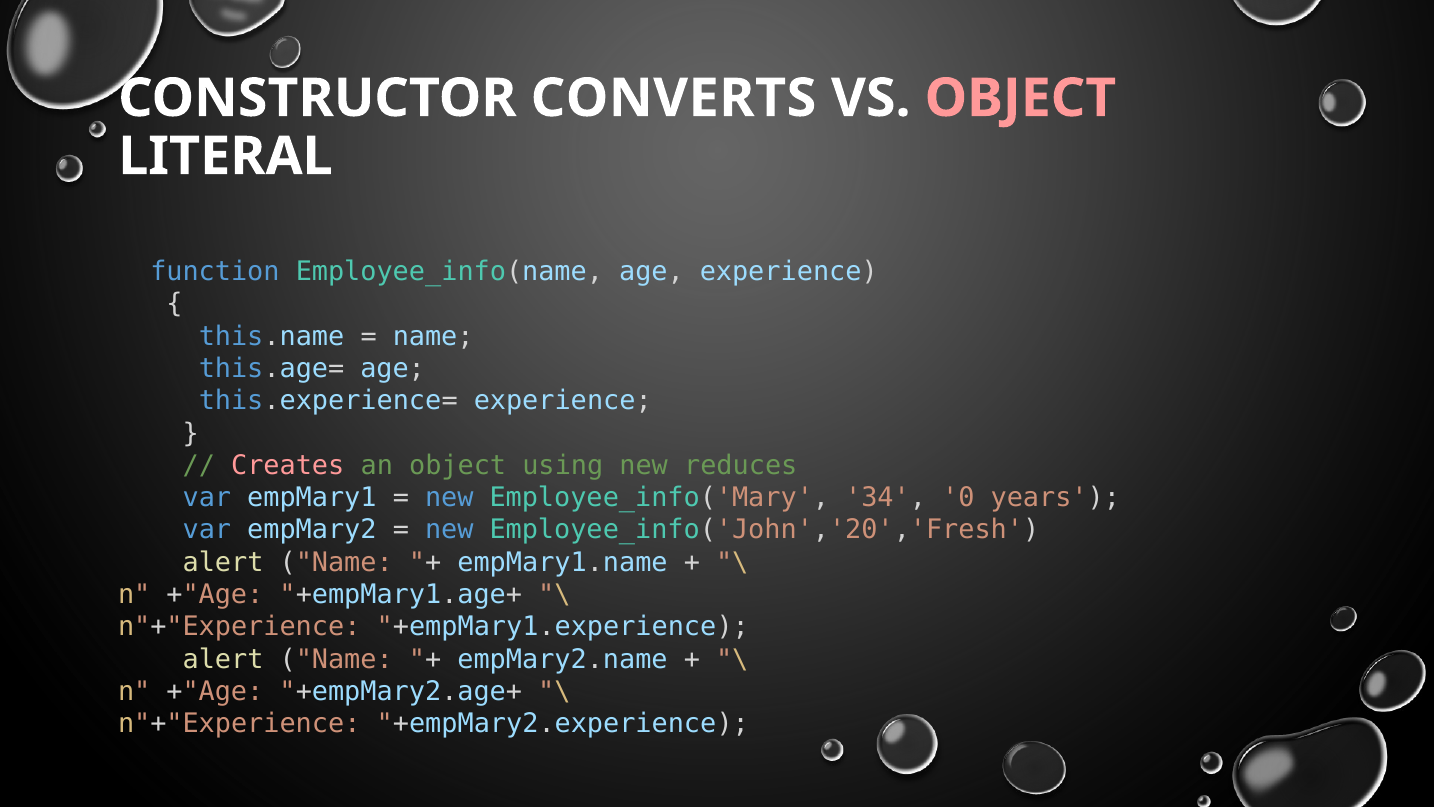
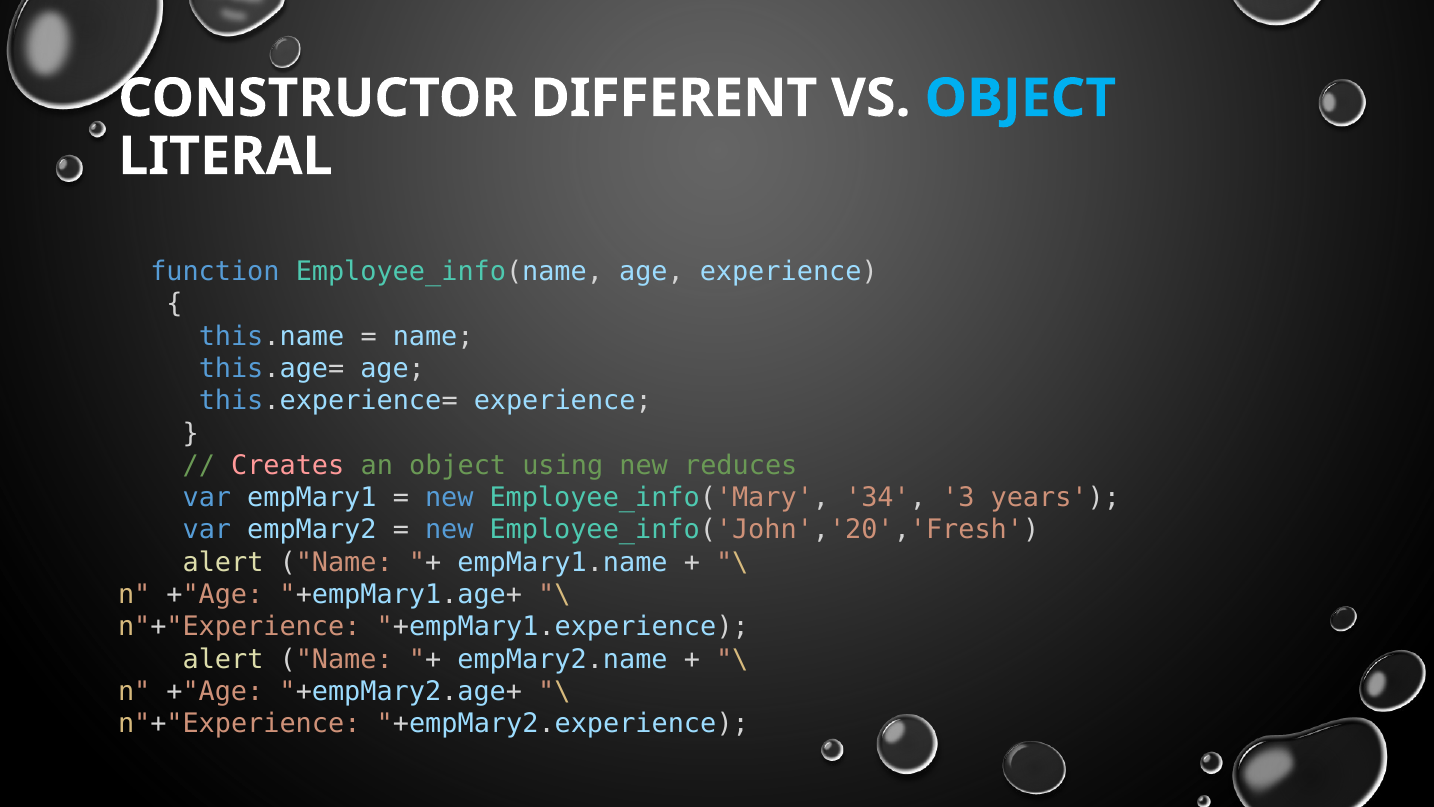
CONVERTS: CONVERTS -> DIFFERENT
OBJECT at (1020, 98) colour: pink -> light blue
0: 0 -> 3
